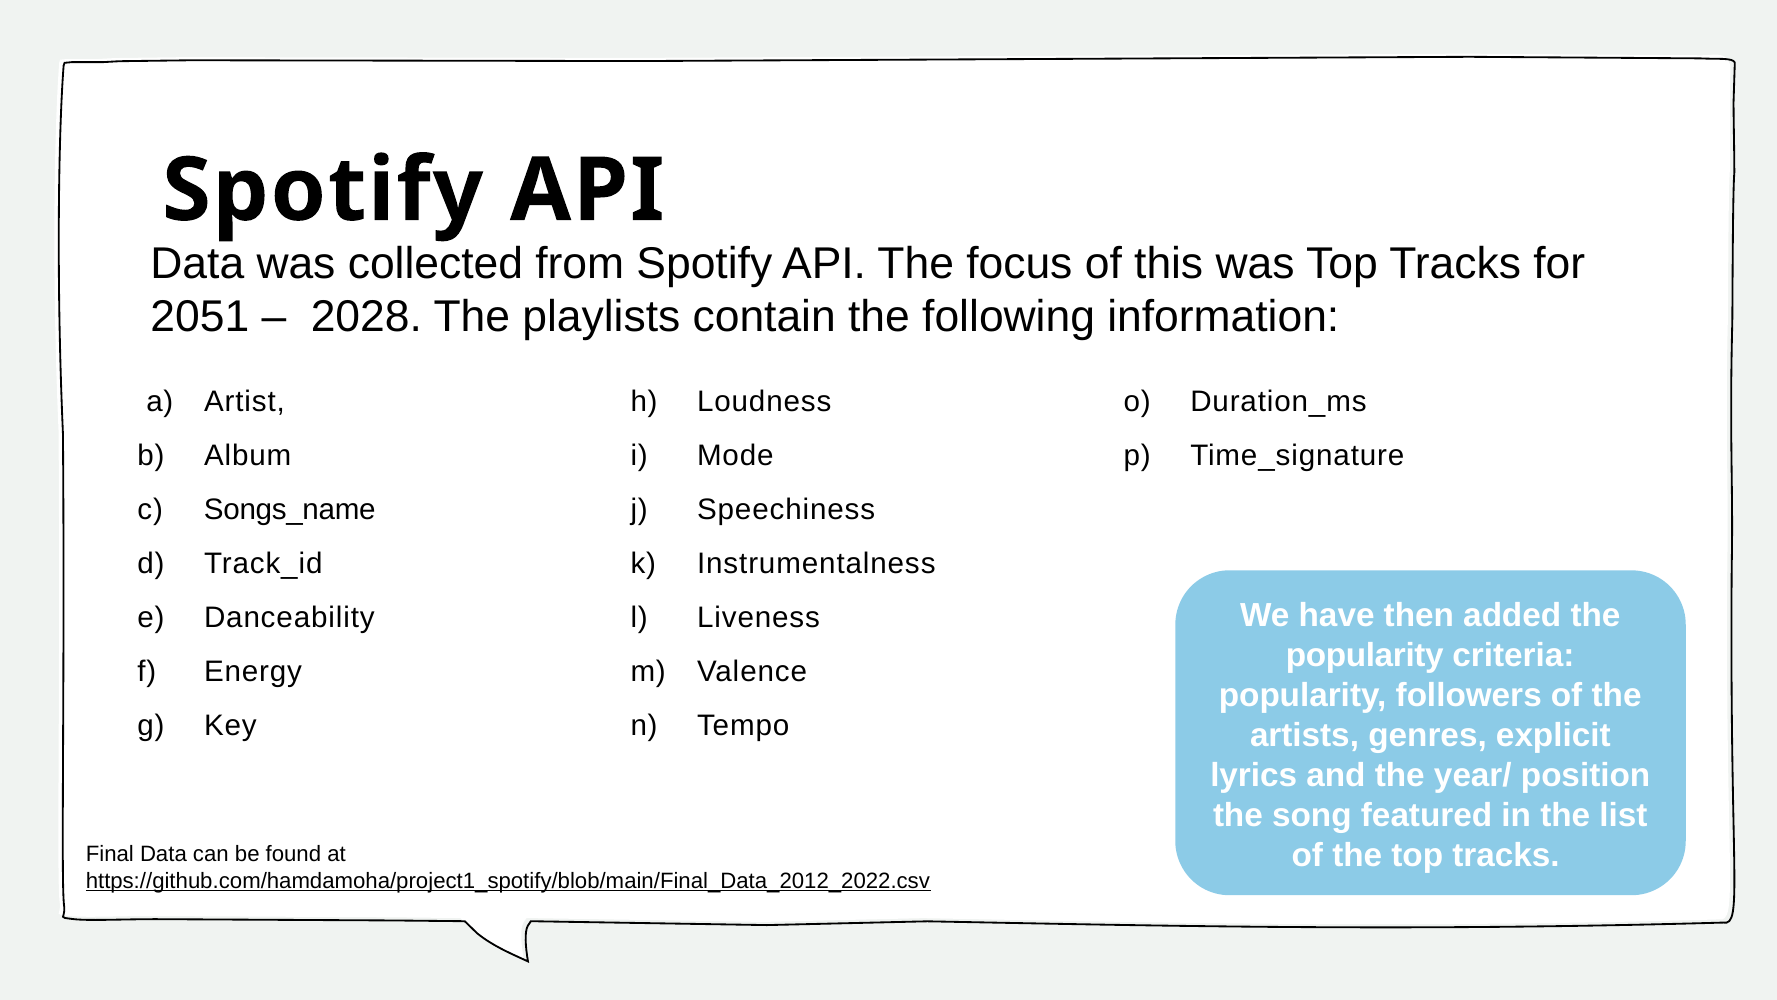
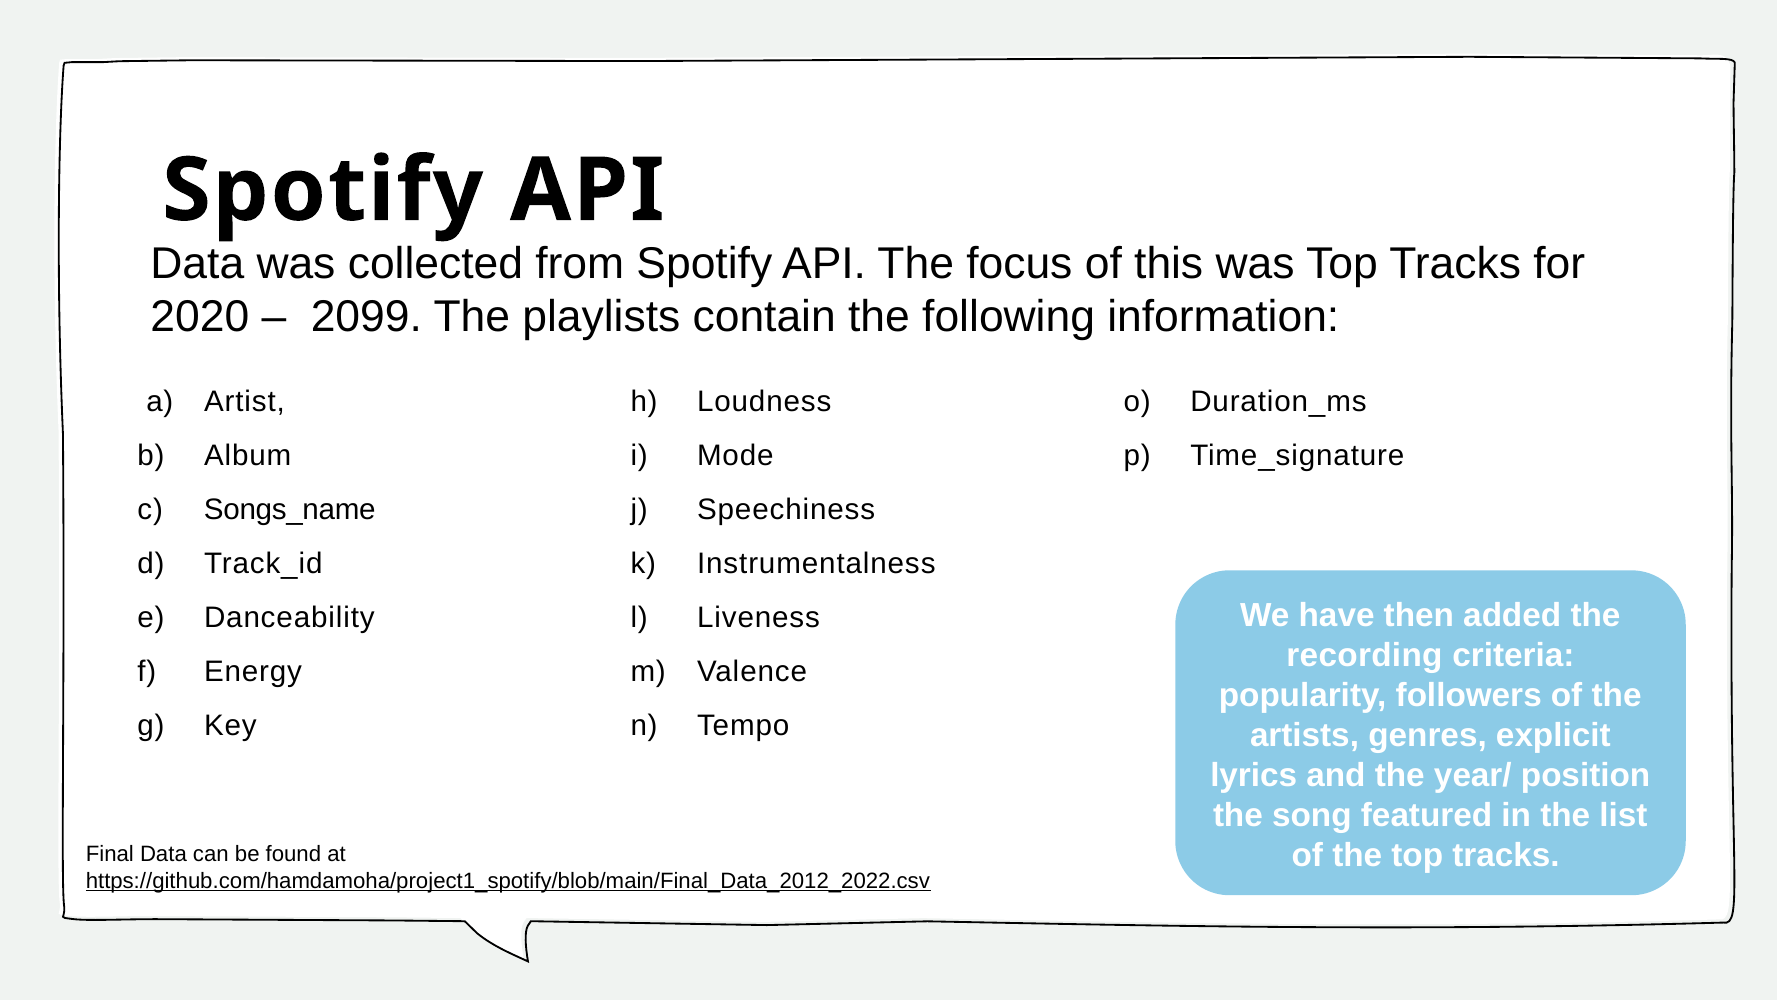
2051: 2051 -> 2020
2028: 2028 -> 2099
popularity at (1365, 655): popularity -> recording
